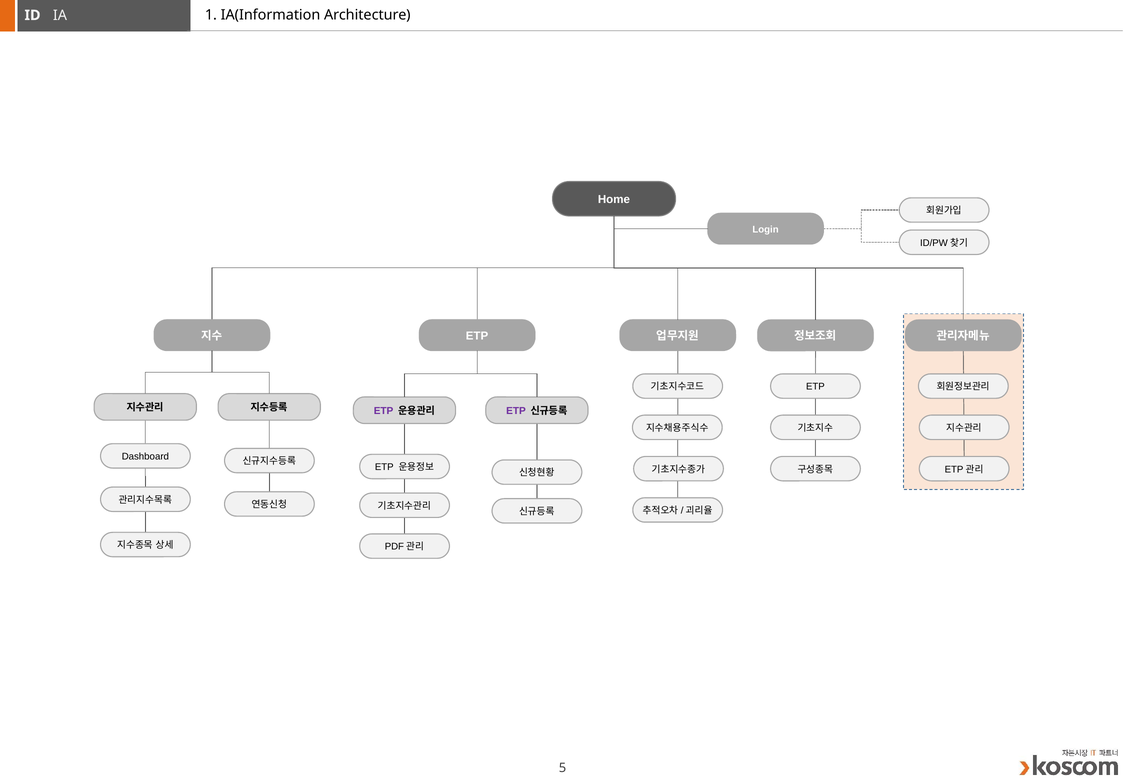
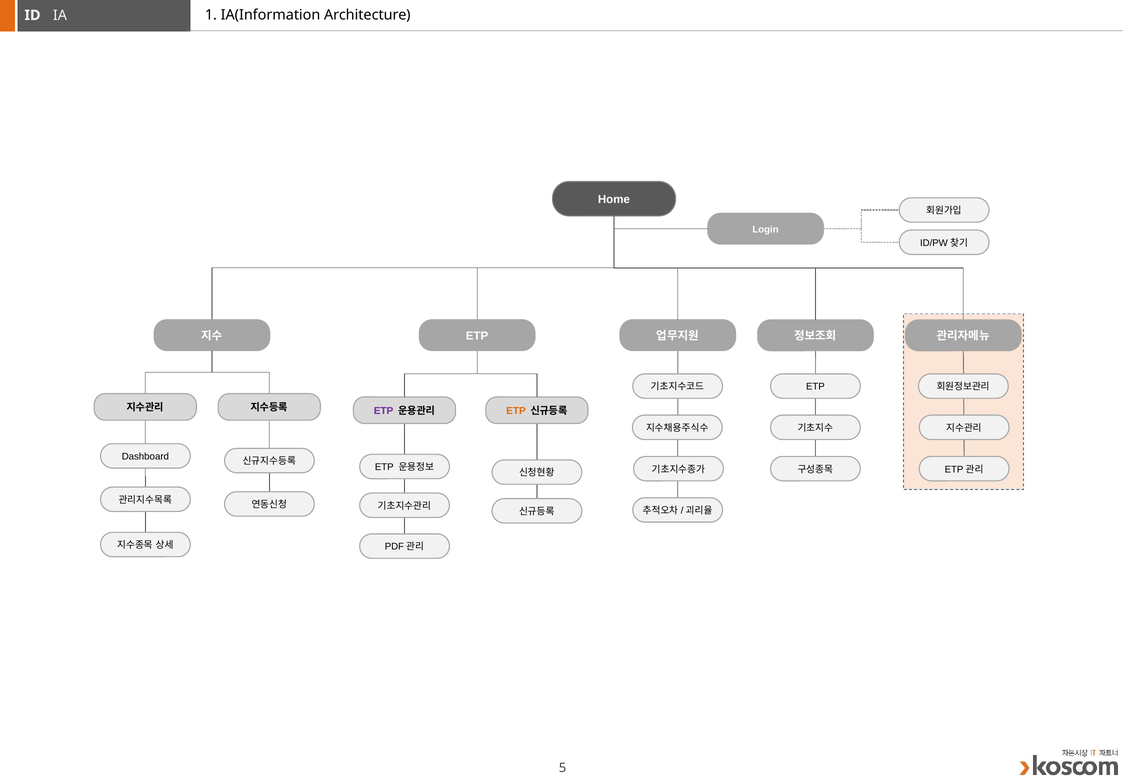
ETP at (516, 411) colour: purple -> orange
